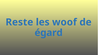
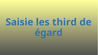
Reste: Reste -> Saisie
woof: woof -> third
